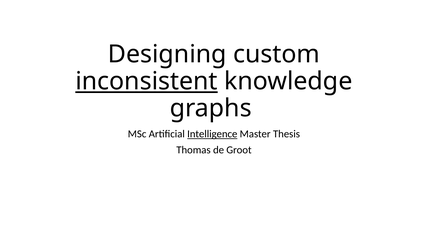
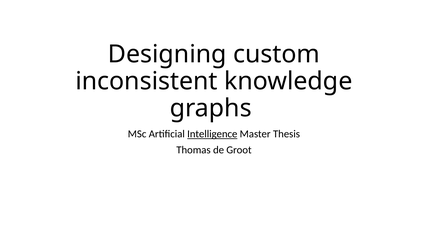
inconsistent underline: present -> none
